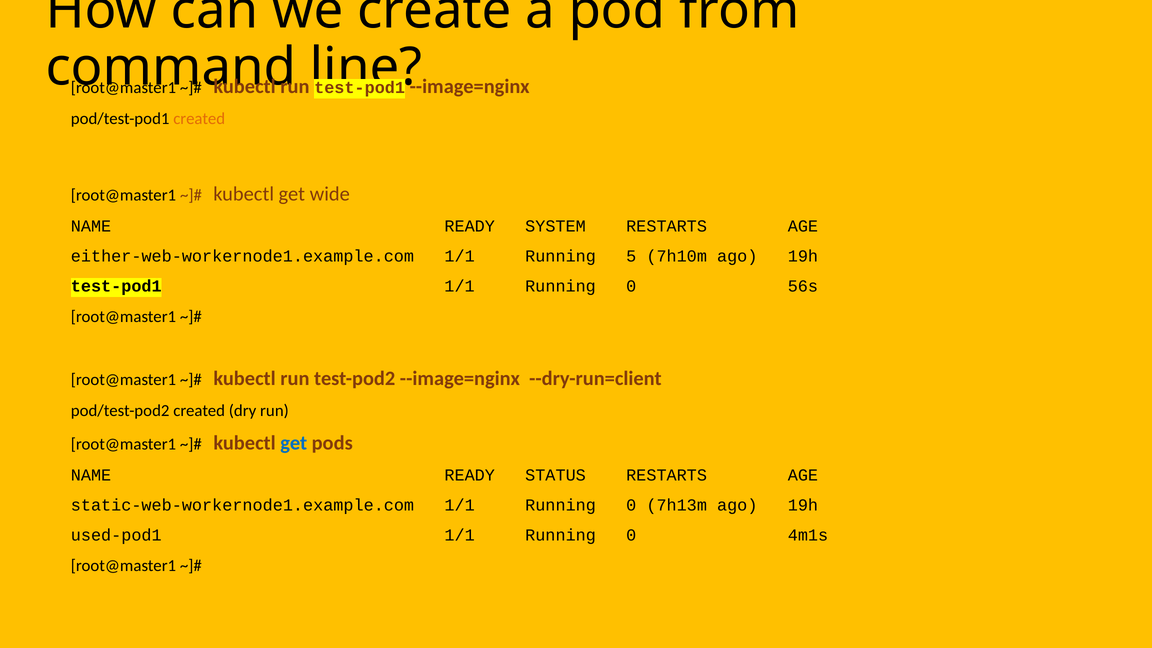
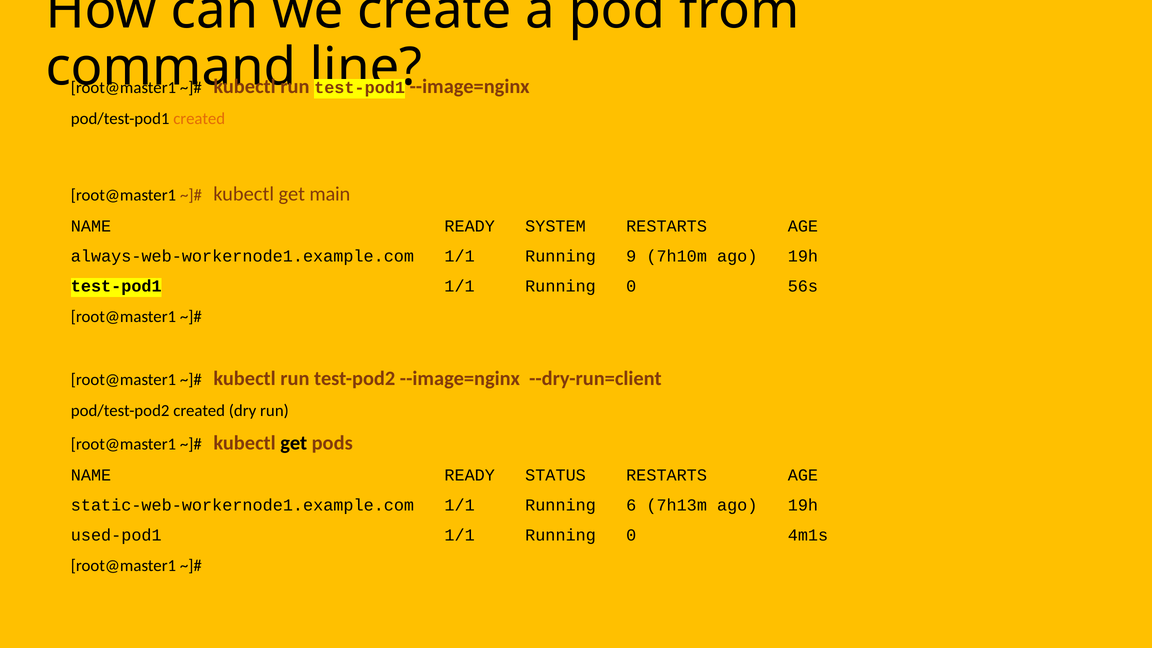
wide: wide -> main
either-web-workernode1.example.com: either-web-workernode1.example.com -> always-web-workernode1.example.com
5: 5 -> 9
get at (294, 443) colour: blue -> black
static-web-workernode1.example.com 1/1 Running 0: 0 -> 6
